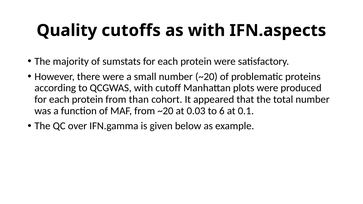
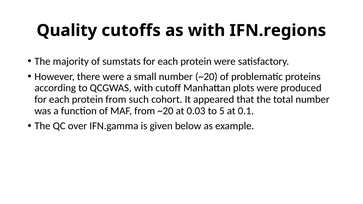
IFN.aspects: IFN.aspects -> IFN.regions
than: than -> such
6: 6 -> 5
